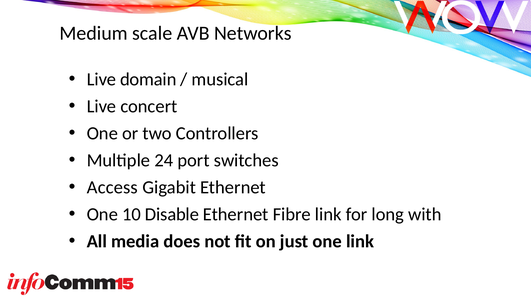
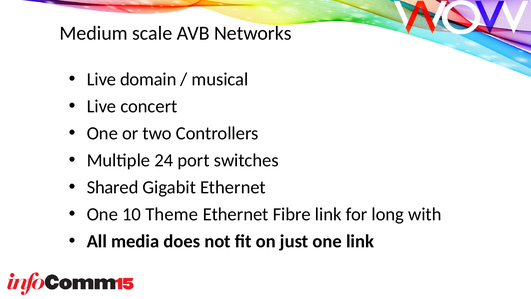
Access: Access -> Shared
Disable: Disable -> Theme
